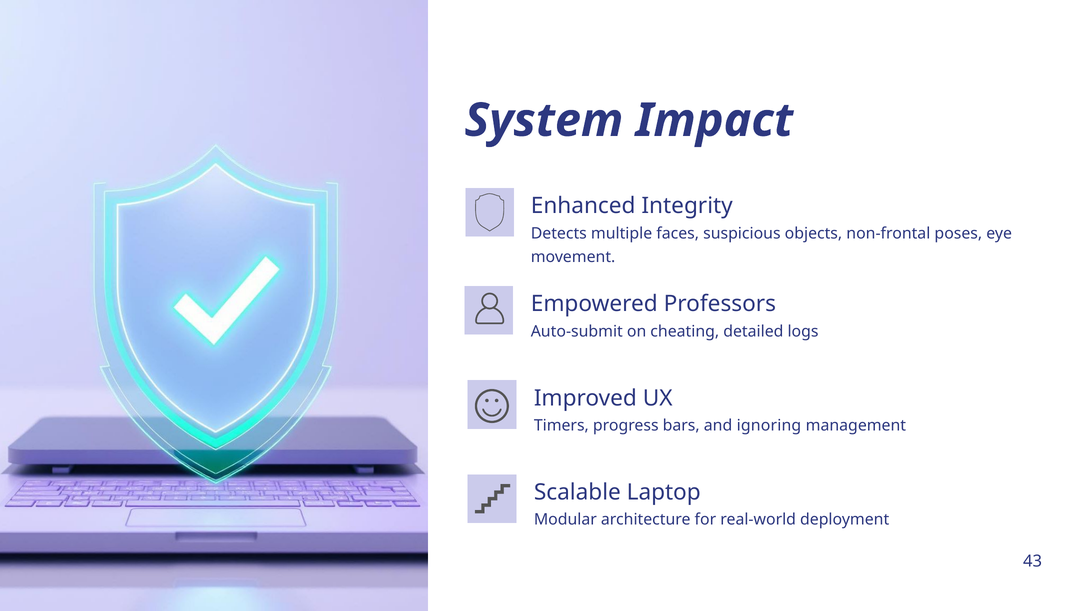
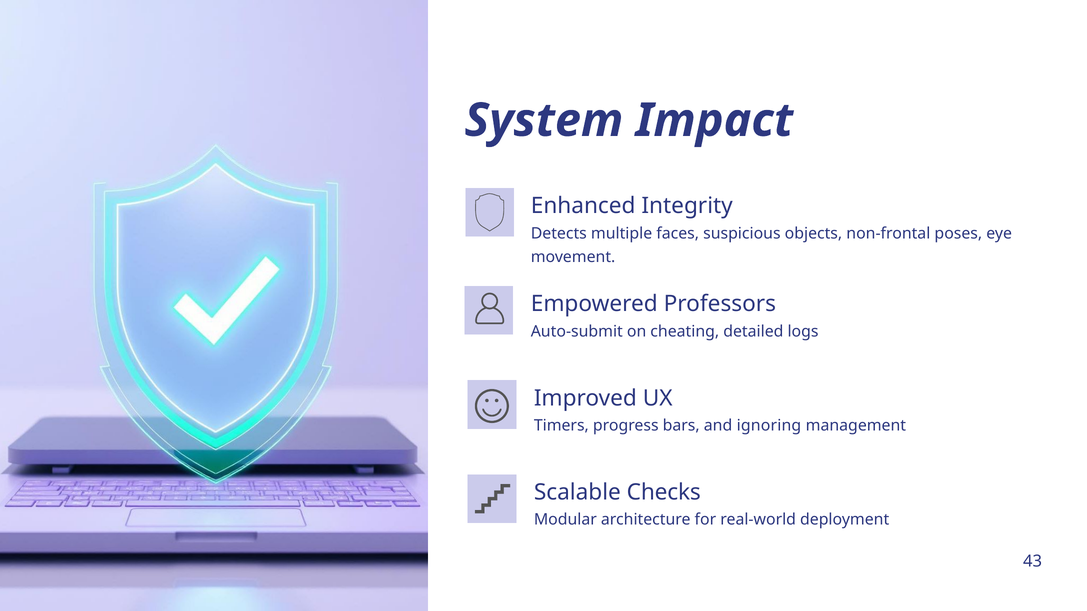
Laptop: Laptop -> Checks
